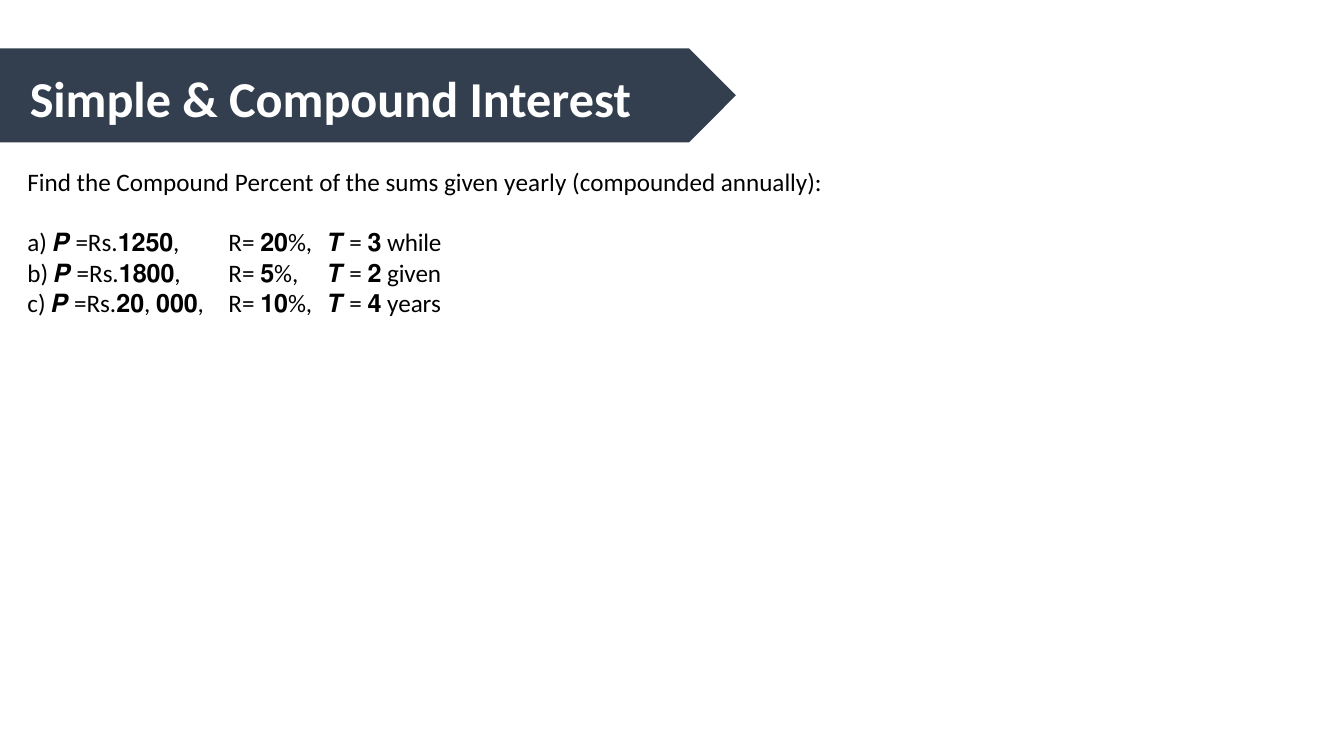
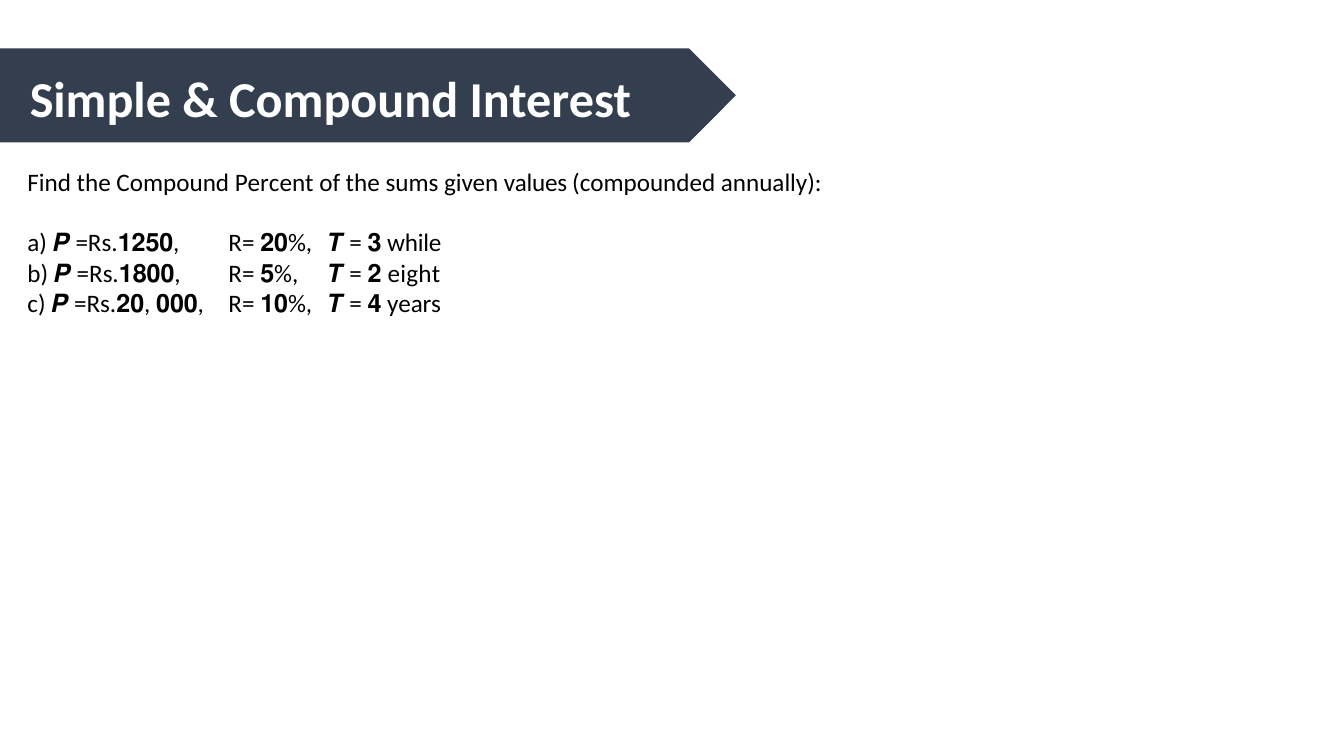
yearly: yearly -> values
given at (414, 274): given -> eight
